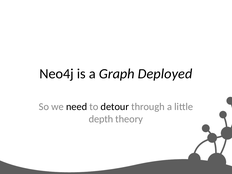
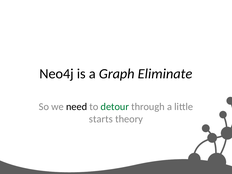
Deployed: Deployed -> Eliminate
detour colour: black -> green
depth: depth -> starts
